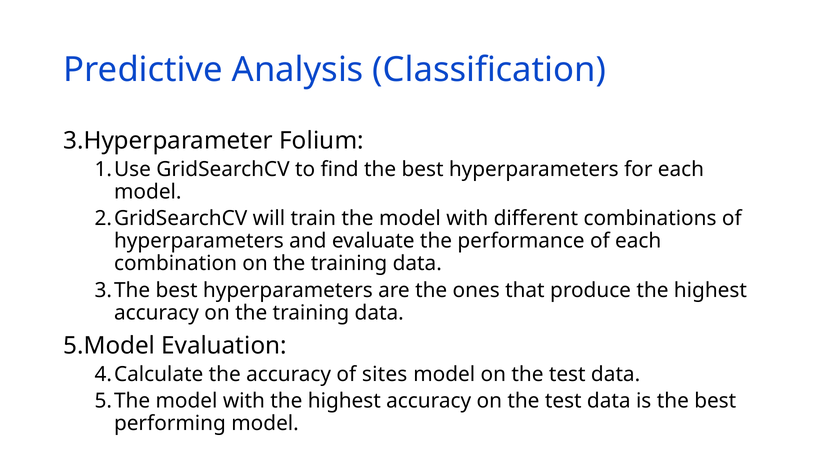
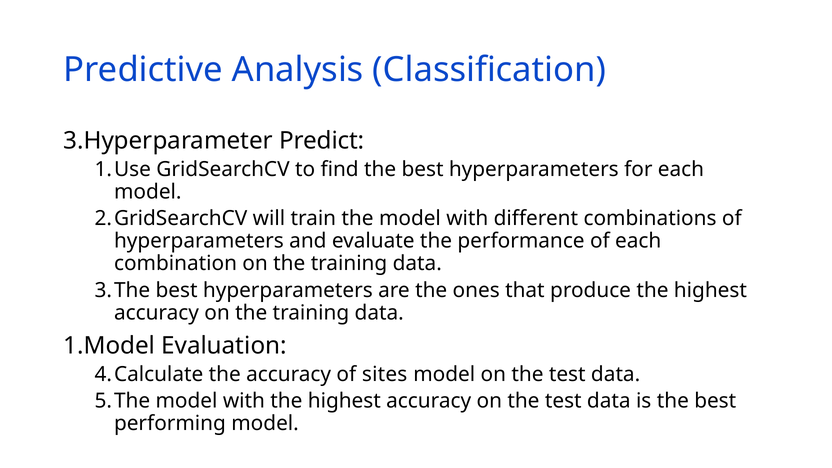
Folium: Folium -> Predict
5.Model: 5.Model -> 1.Model
